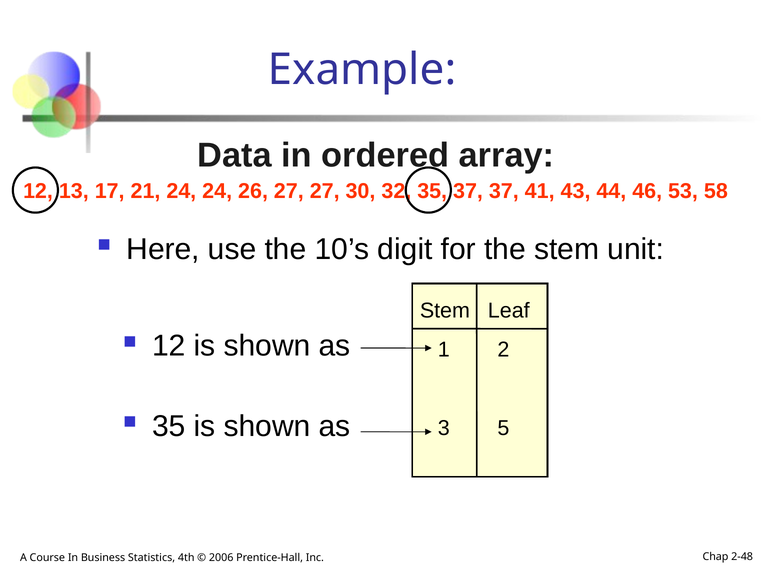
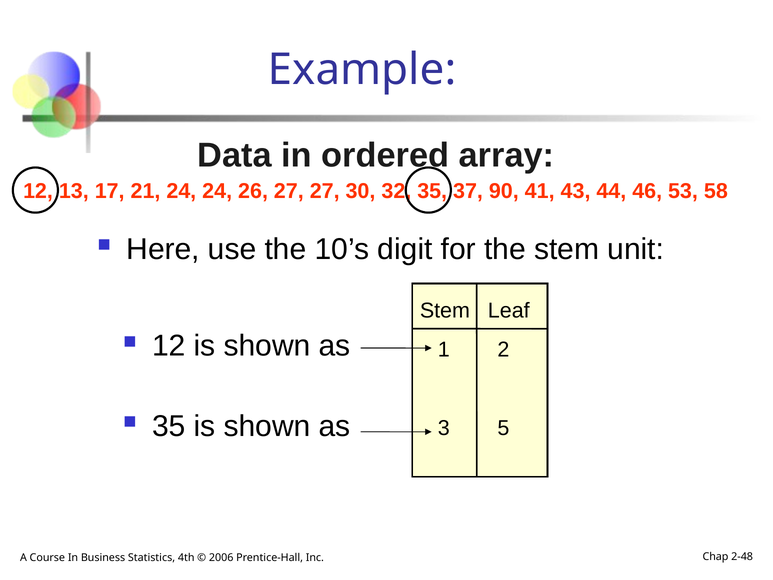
37 37: 37 -> 90
